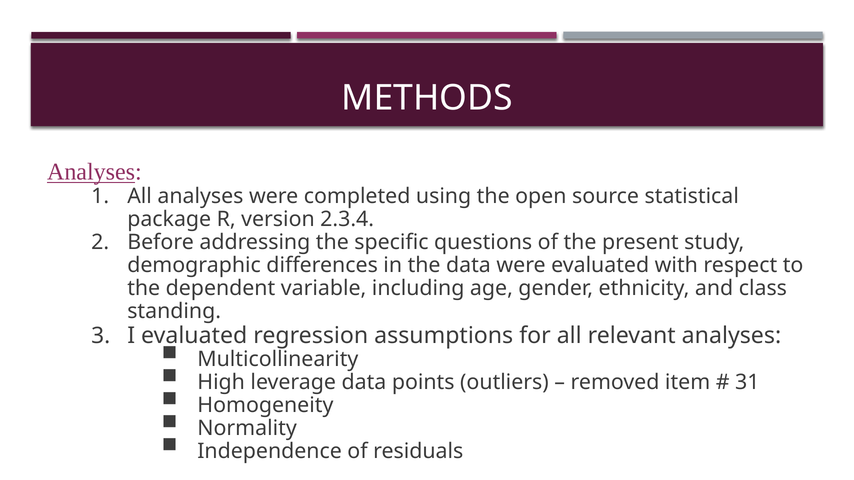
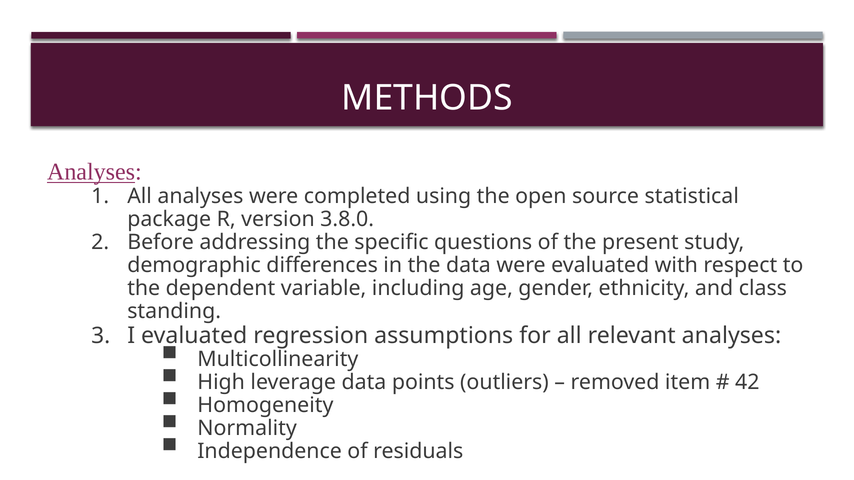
2.3.4: 2.3.4 -> 3.8.0
31: 31 -> 42
